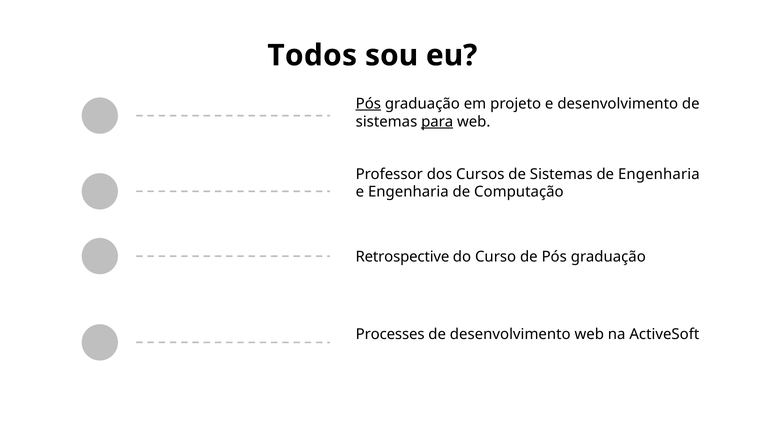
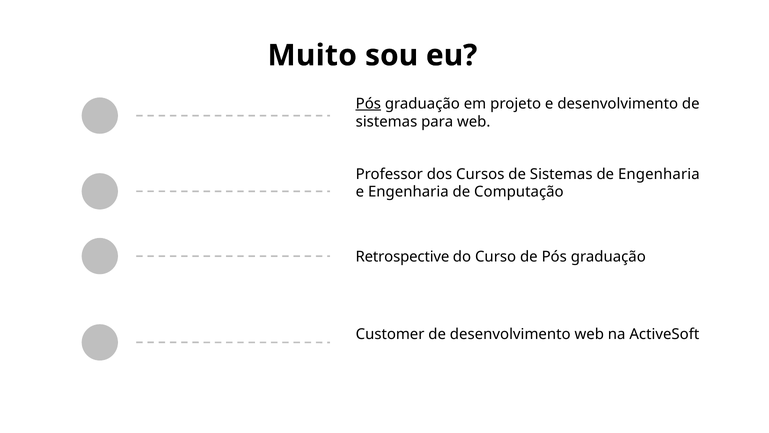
Todos: Todos -> Muito
para underline: present -> none
Processes: Processes -> Customer
